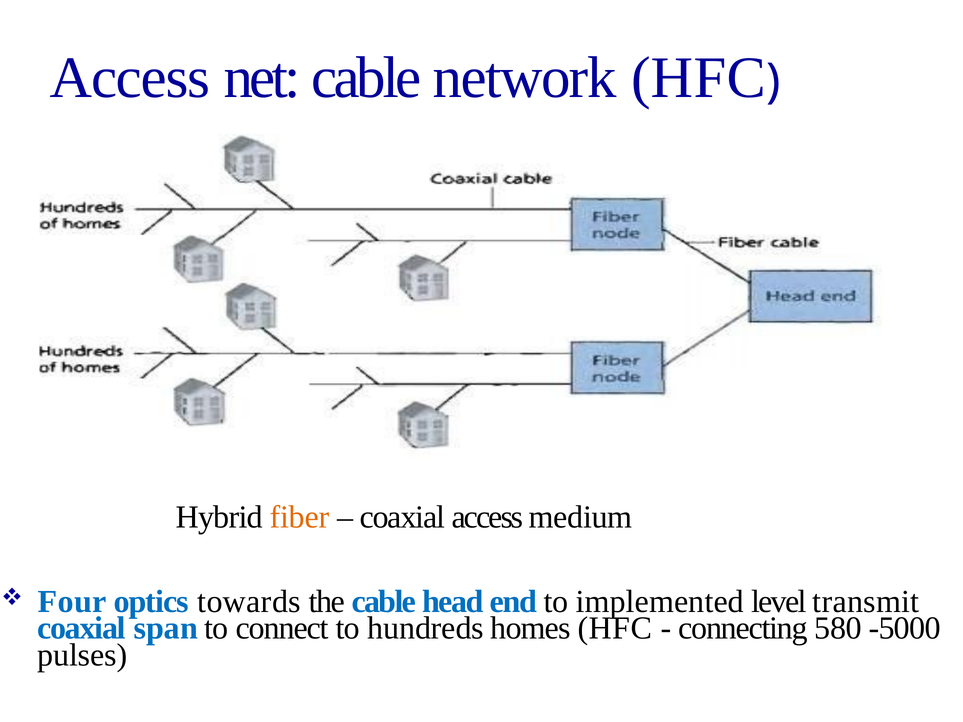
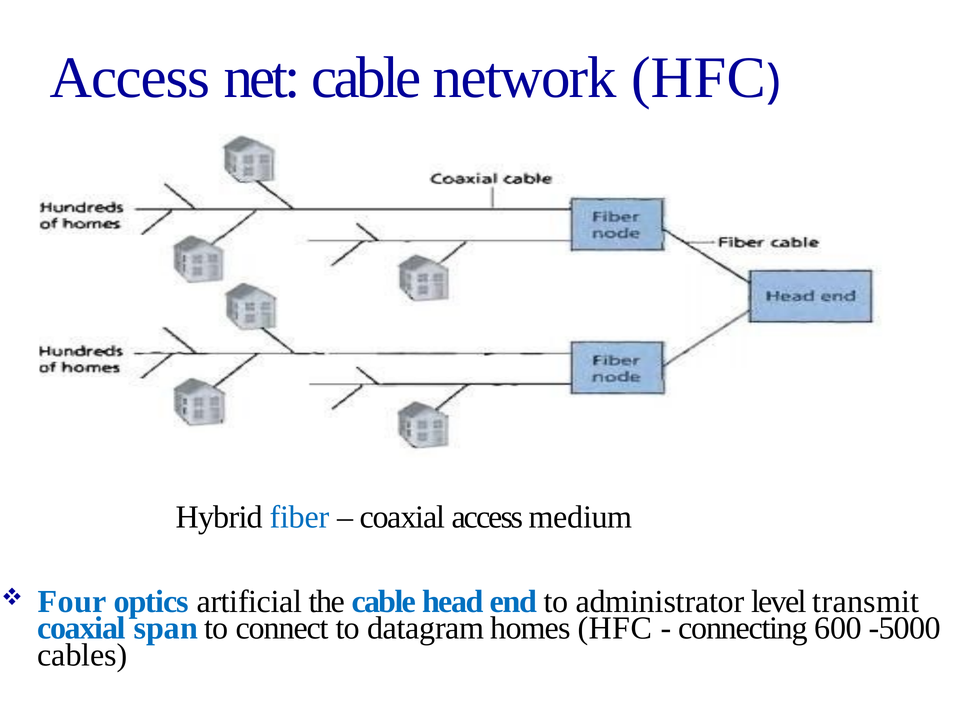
fiber colour: orange -> blue
towards: towards -> artificial
implemented: implemented -> administrator
hundreds: hundreds -> datagram
580: 580 -> 600
pulses: pulses -> cables
